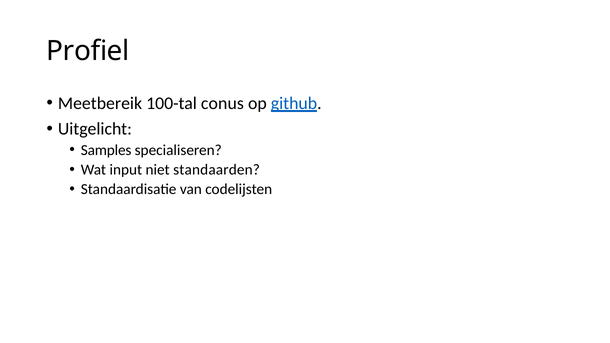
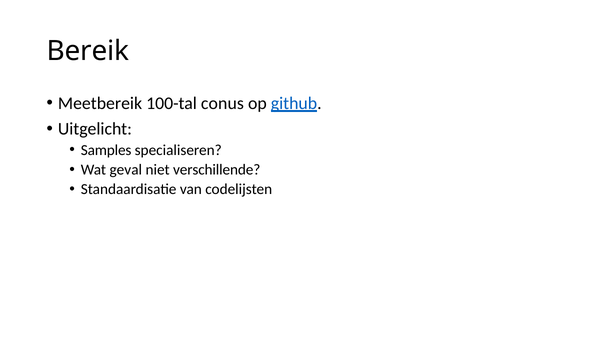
Profiel: Profiel -> Bereik
input: input -> geval
standaarden: standaarden -> verschillende
